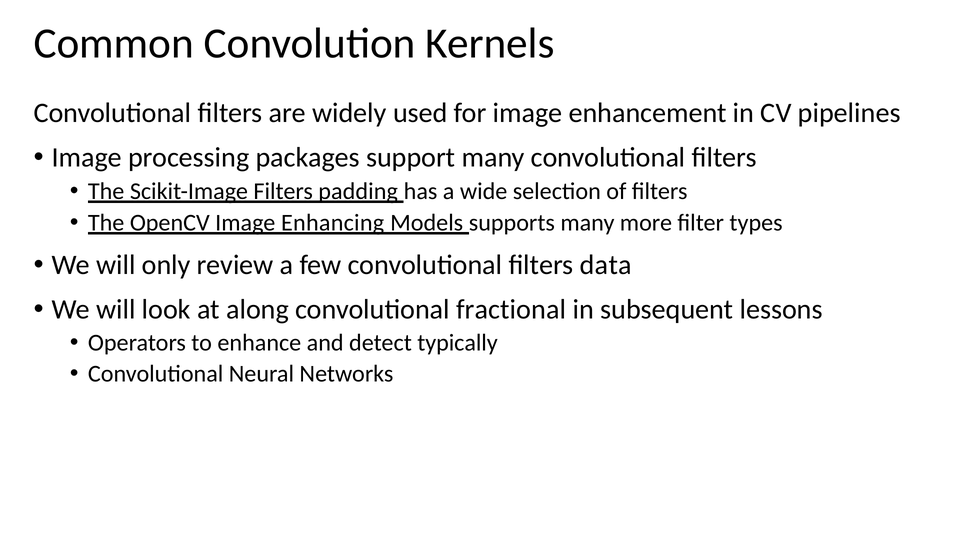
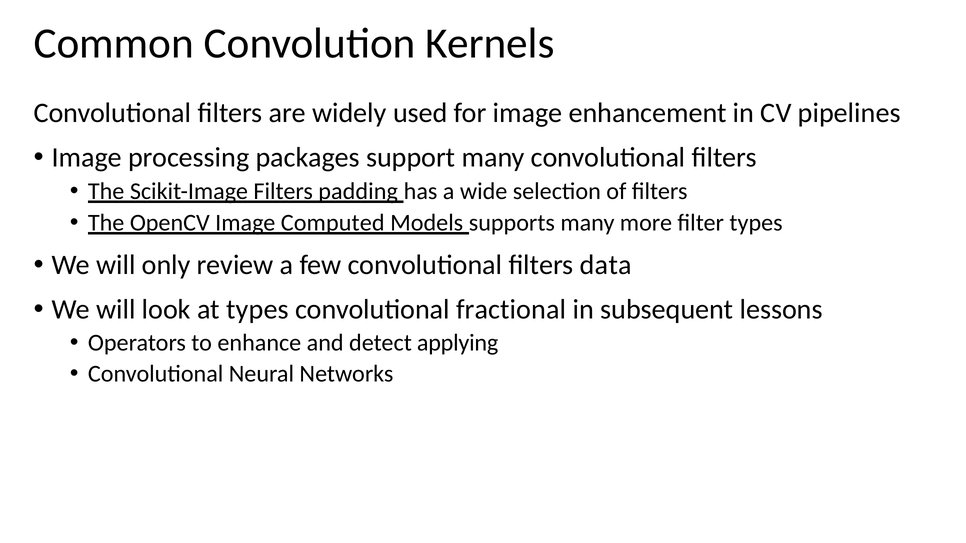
Enhancing: Enhancing -> Computed
at along: along -> types
typically: typically -> applying
